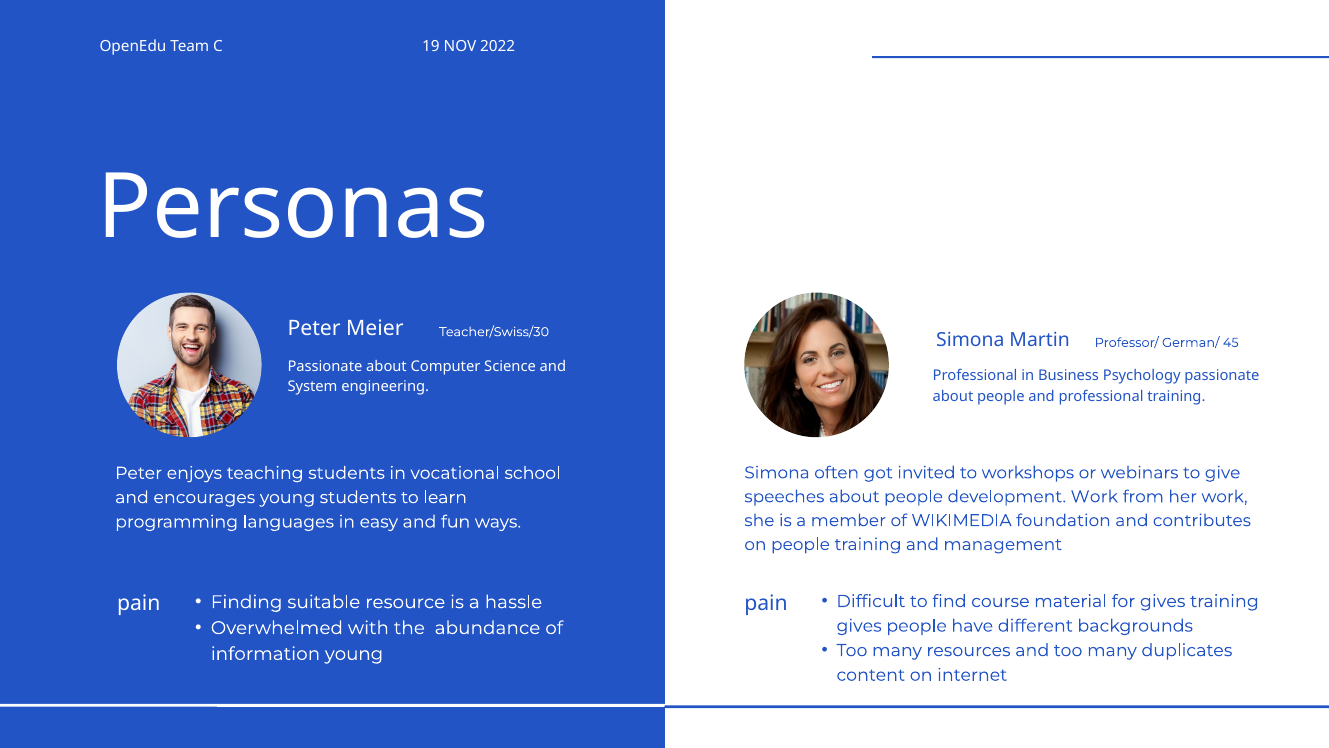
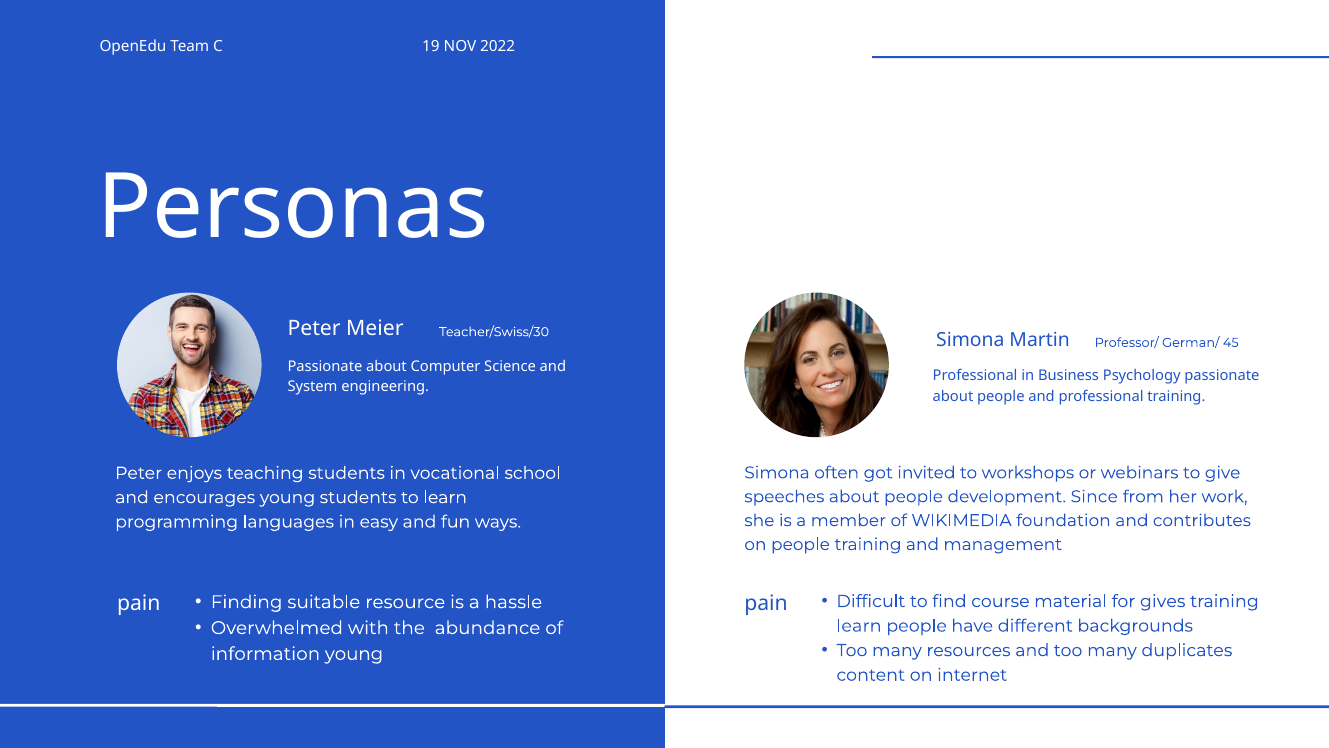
development Work: Work -> Since
gives at (859, 626): gives -> learn
